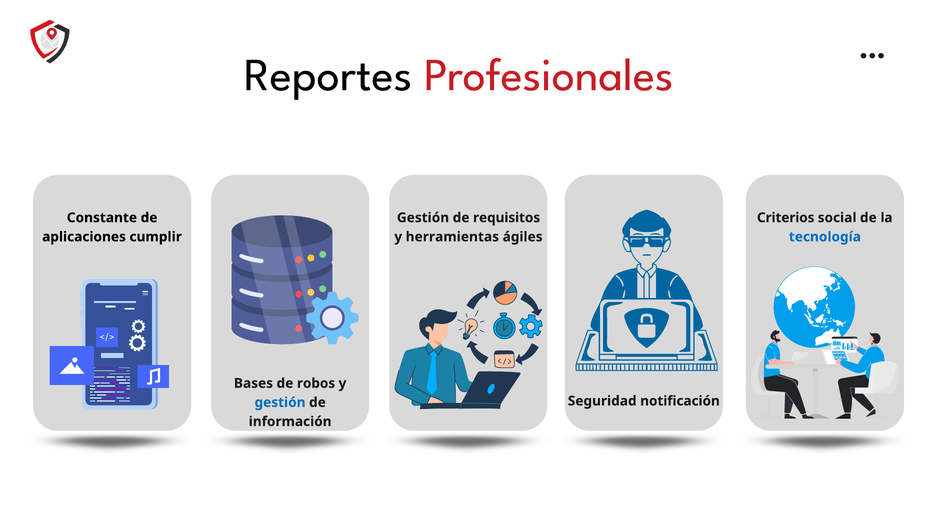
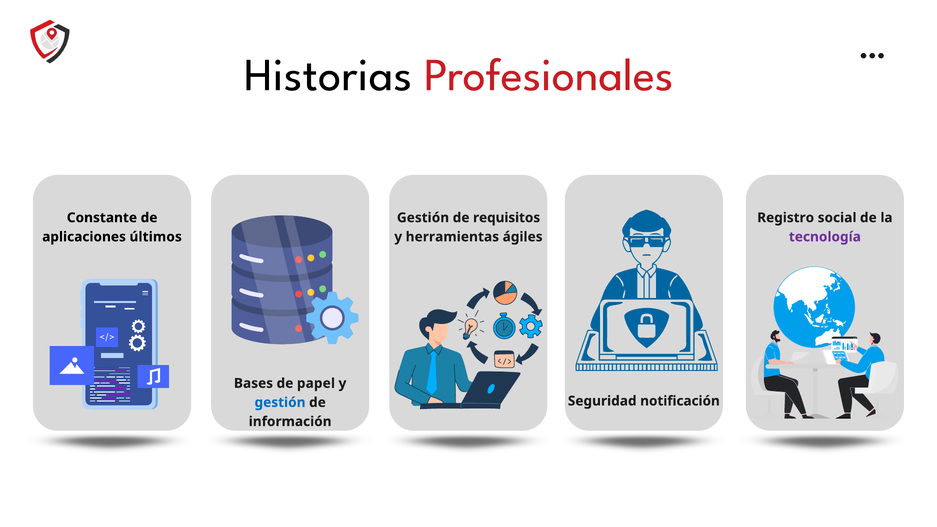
Reportes: Reportes -> Historias
Criterios: Criterios -> Registro
cumplir: cumplir -> últimos
tecnología colour: blue -> purple
robos: robos -> papel
